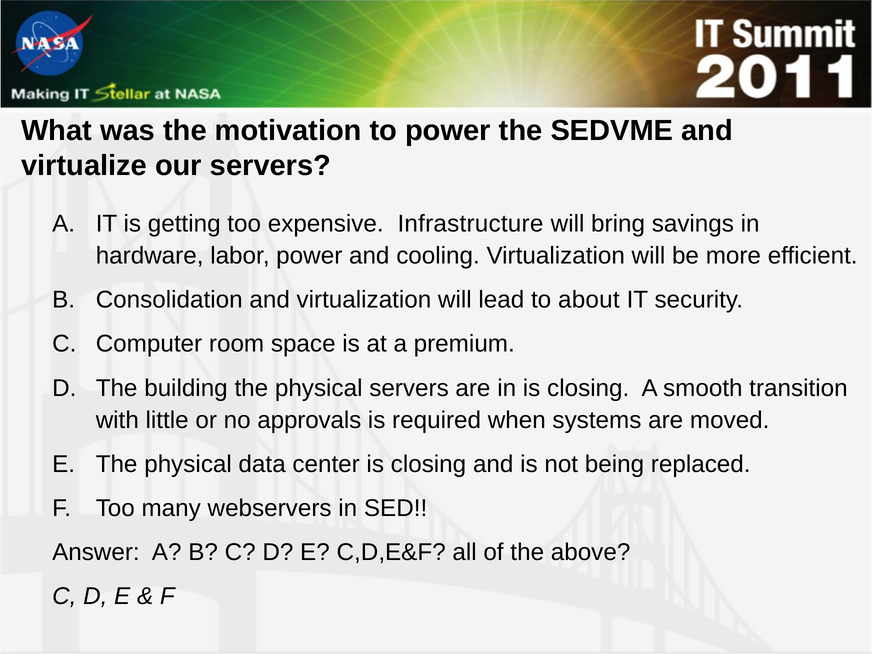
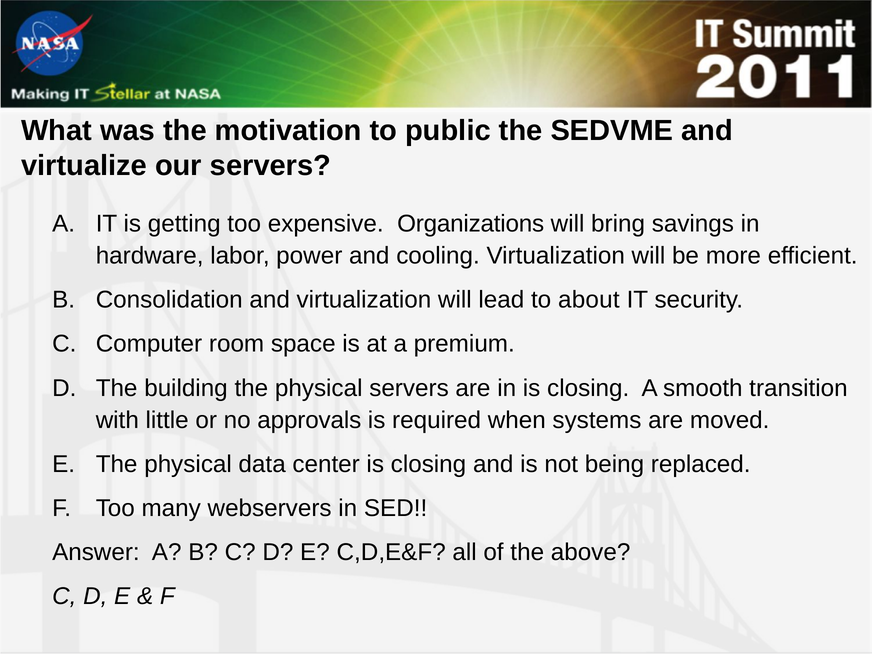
to power: power -> public
Infrastructure: Infrastructure -> Organizations
